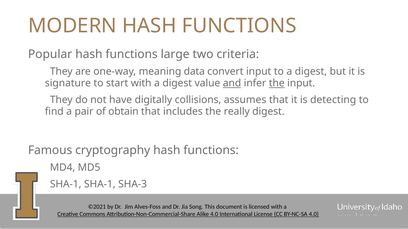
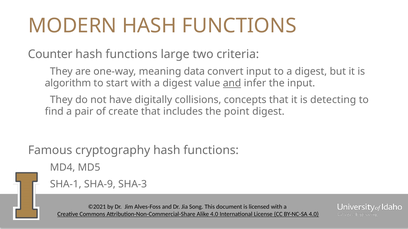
Popular: Popular -> Counter
signature: signature -> algorithm
the at (277, 83) underline: present -> none
assumes: assumes -> concepts
obtain: obtain -> create
really: really -> point
SHA-1: SHA-1 -> SHA-9
